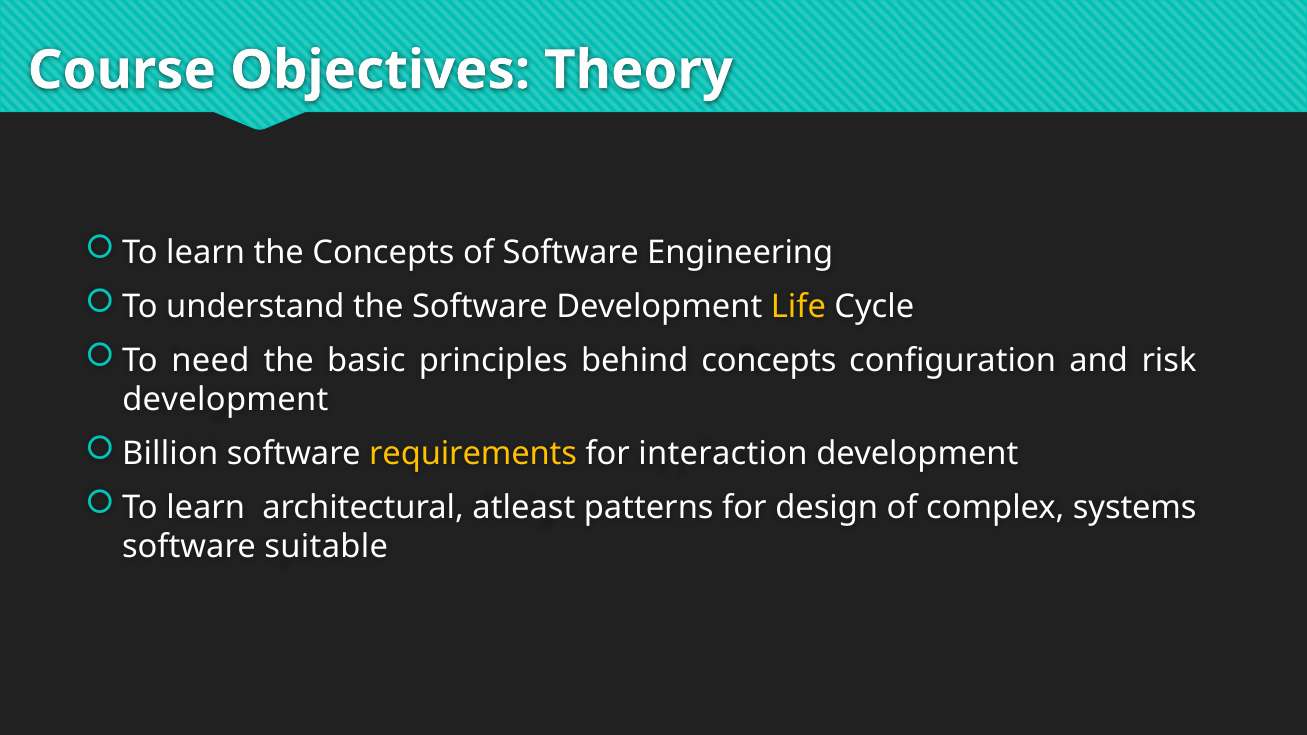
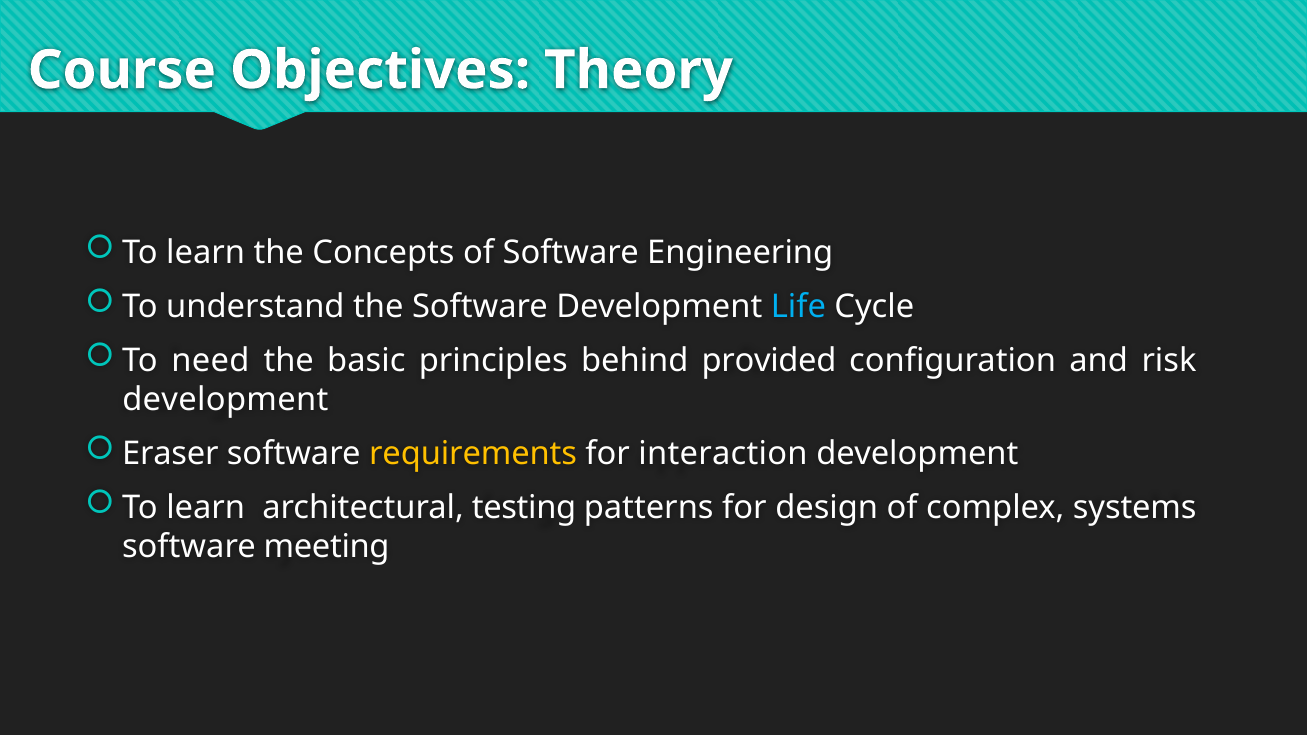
Life colour: yellow -> light blue
behind concepts: concepts -> provided
Billion: Billion -> Eraser
atleast: atleast -> testing
suitable: suitable -> meeting
